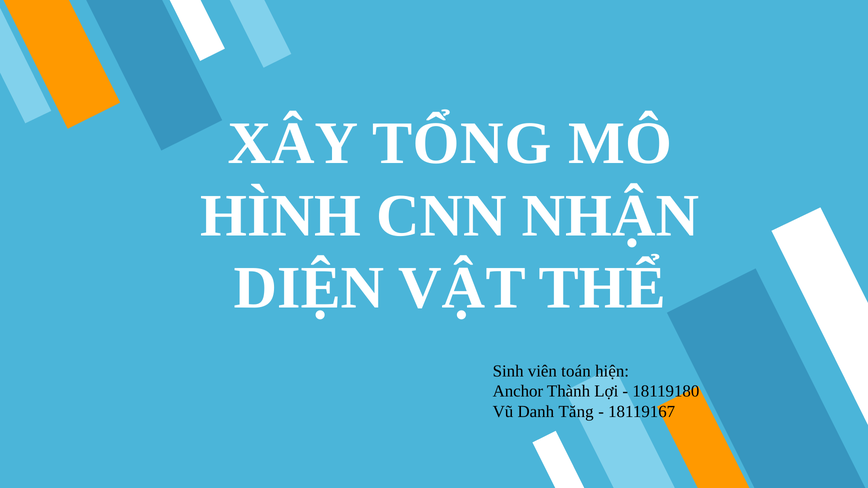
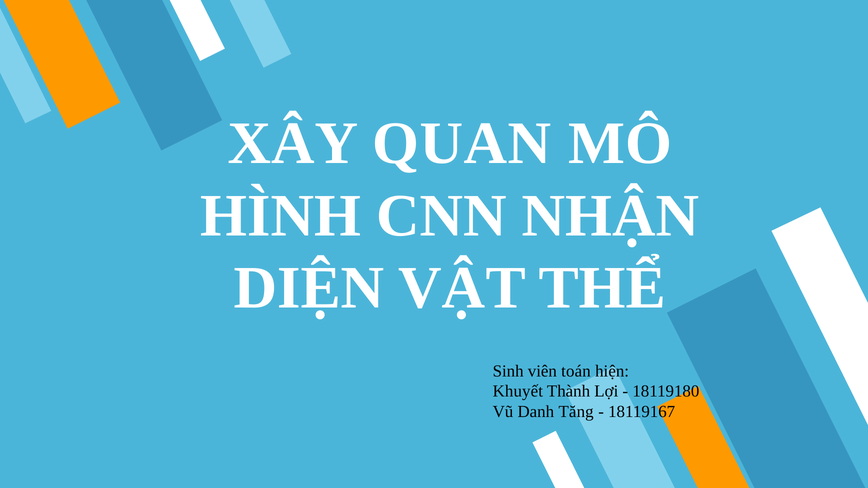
TỔNG: TỔNG -> QUAN
Anchor: Anchor -> Khuyết
